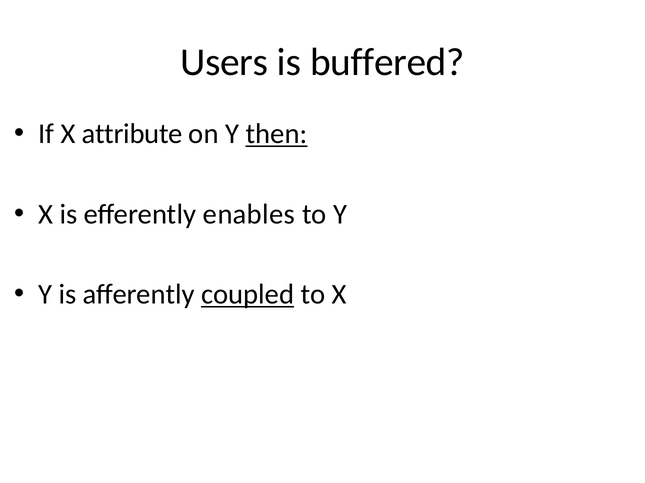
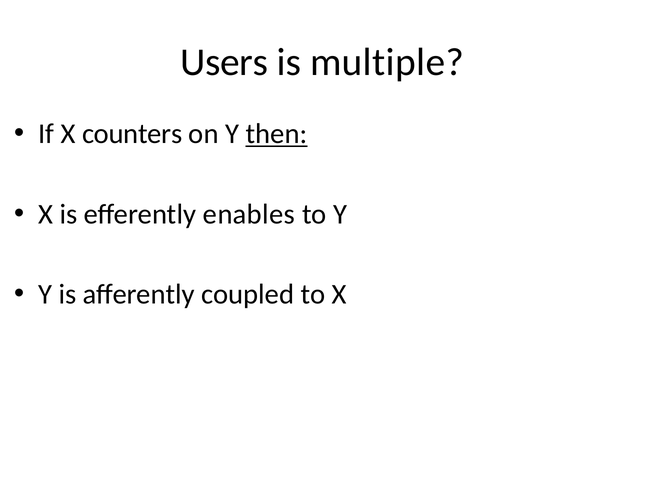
buffered: buffered -> multiple
attribute: attribute -> counters
coupled underline: present -> none
